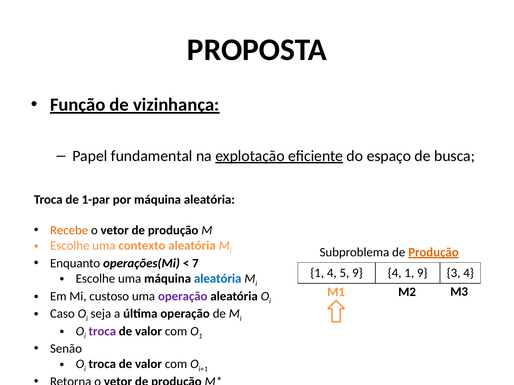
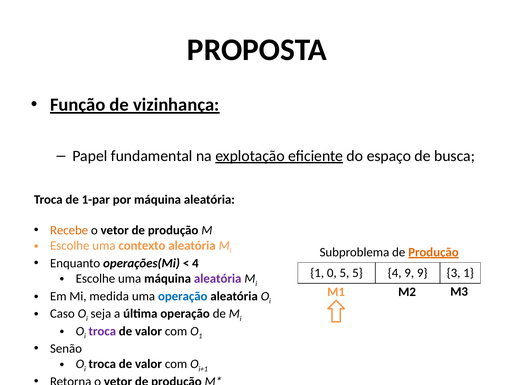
7 at (195, 264): 7 -> 4
1 4: 4 -> 0
5 9: 9 -> 5
4 1: 1 -> 9
3 4: 4 -> 1
aleatória at (218, 279) colour: blue -> purple
custoso: custoso -> medida
operação at (183, 297) colour: purple -> blue
